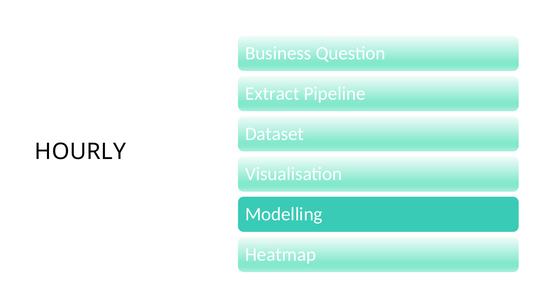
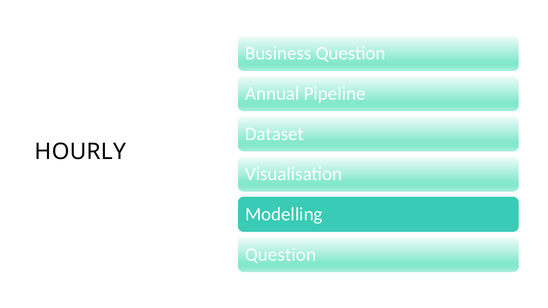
Extract: Extract -> Annual
Heatmap at (281, 255): Heatmap -> Question
